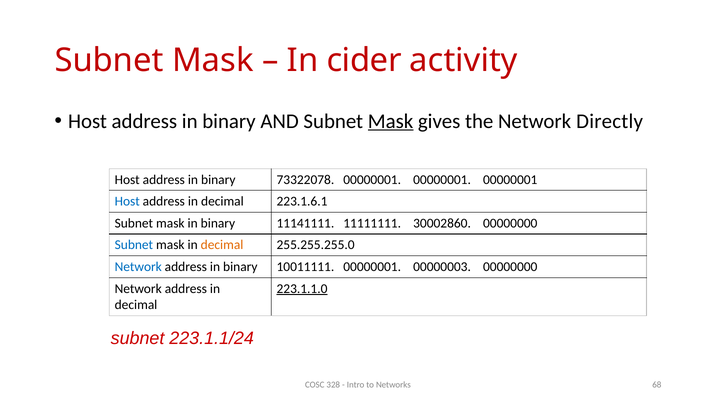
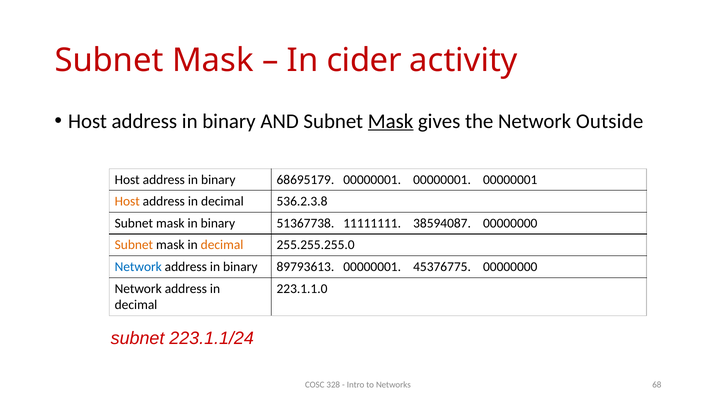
Directly: Directly -> Outside
73322078: 73322078 -> 68695179
Host at (127, 201) colour: blue -> orange
223.1.6.1: 223.1.6.1 -> 536.2.3.8
11141111: 11141111 -> 51367738
30002860: 30002860 -> 38594087
Subnet at (134, 245) colour: blue -> orange
10011111: 10011111 -> 89793613
00000003: 00000003 -> 45376775
223.1.1.0 underline: present -> none
